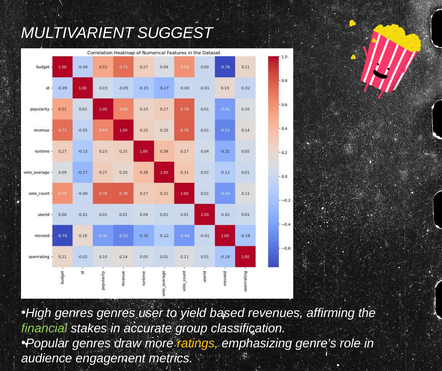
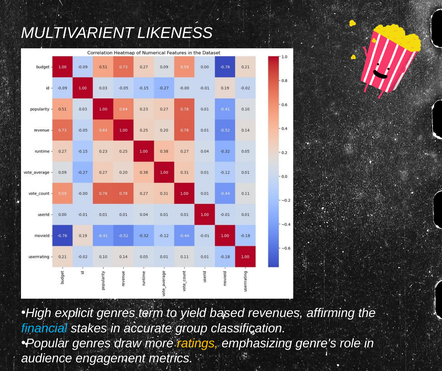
SUGGEST: SUGGEST -> LIKENESS
High genres: genres -> explicit
user: user -> term
financial colour: light green -> light blue
